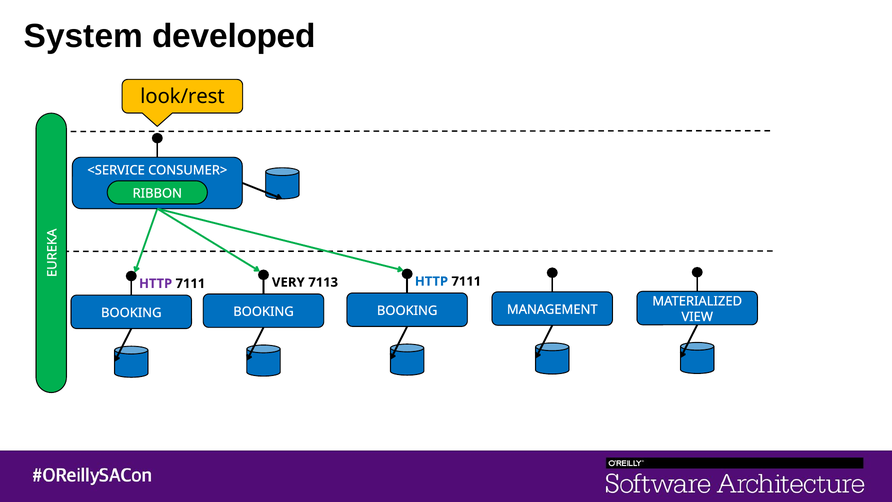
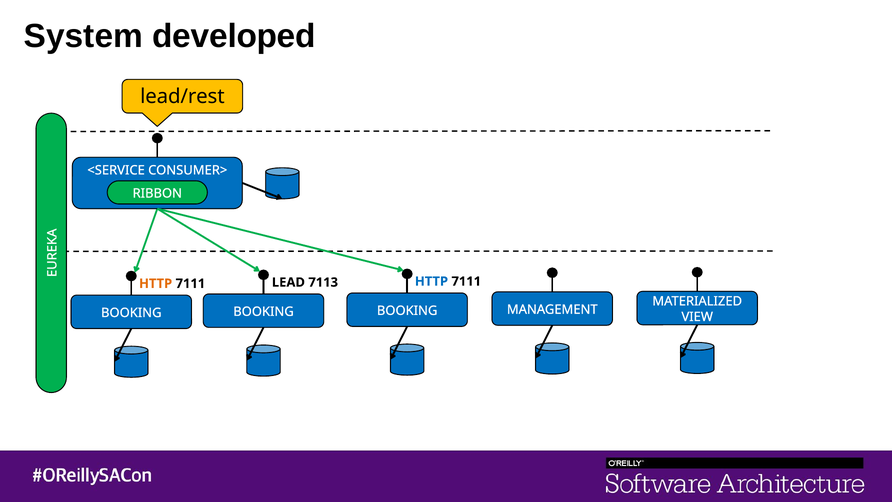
look/rest: look/rest -> lead/rest
VERY: VERY -> LEAD
HTTP at (156, 283) colour: purple -> orange
